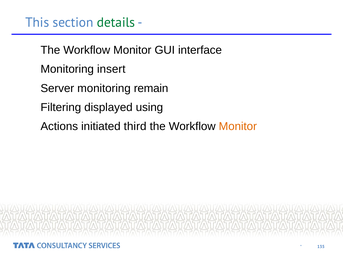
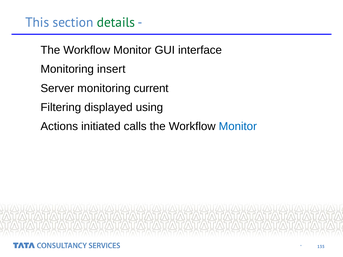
remain: remain -> current
third: third -> calls
Monitor at (238, 127) colour: orange -> blue
